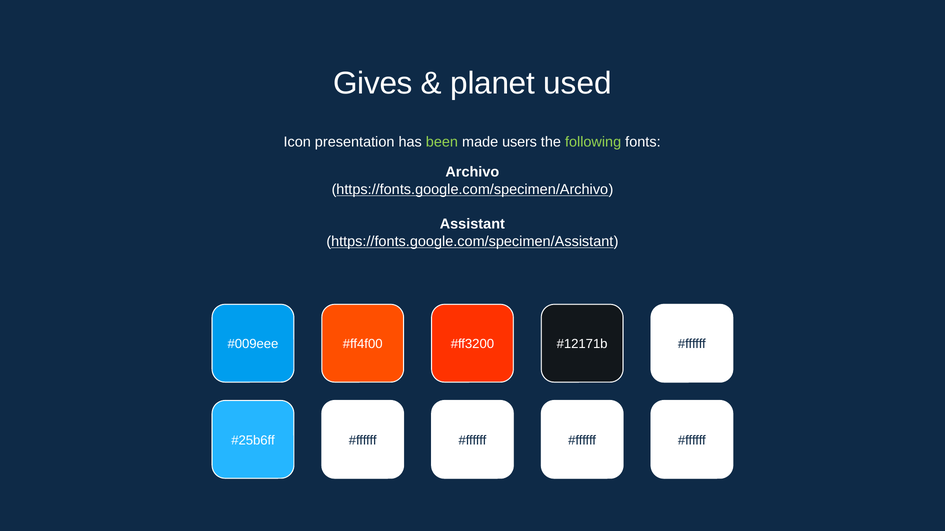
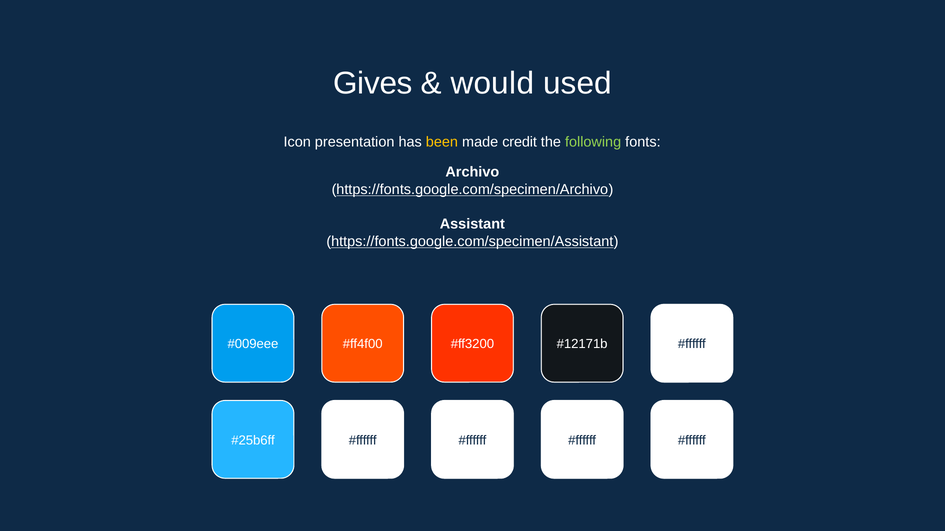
planet: planet -> would
been colour: light green -> yellow
users: users -> credit
